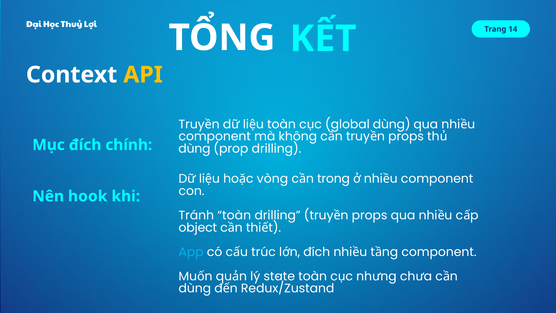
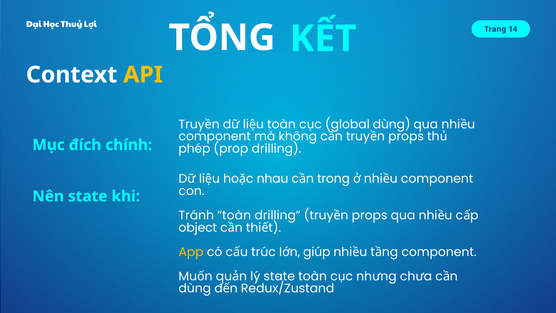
dùng at (194, 149): dùng -> phép
vòng: vòng -> nhau
Nên hook: hook -> state
App colour: light blue -> yellow
đích at (317, 252): đích -> giúp
